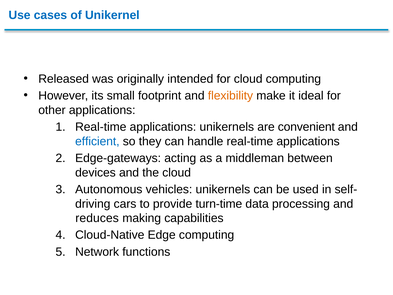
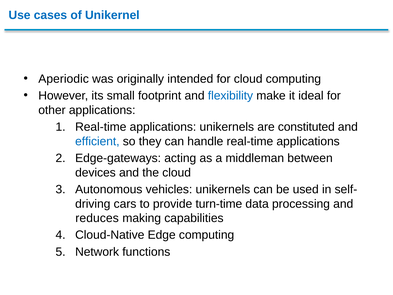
Released: Released -> Aperiodic
flexibility colour: orange -> blue
convenient: convenient -> constituted
